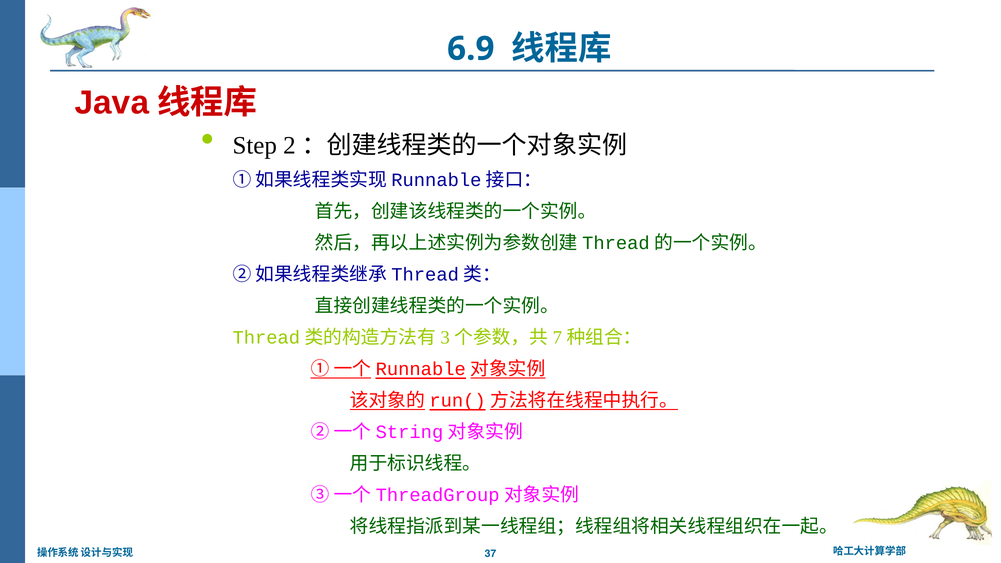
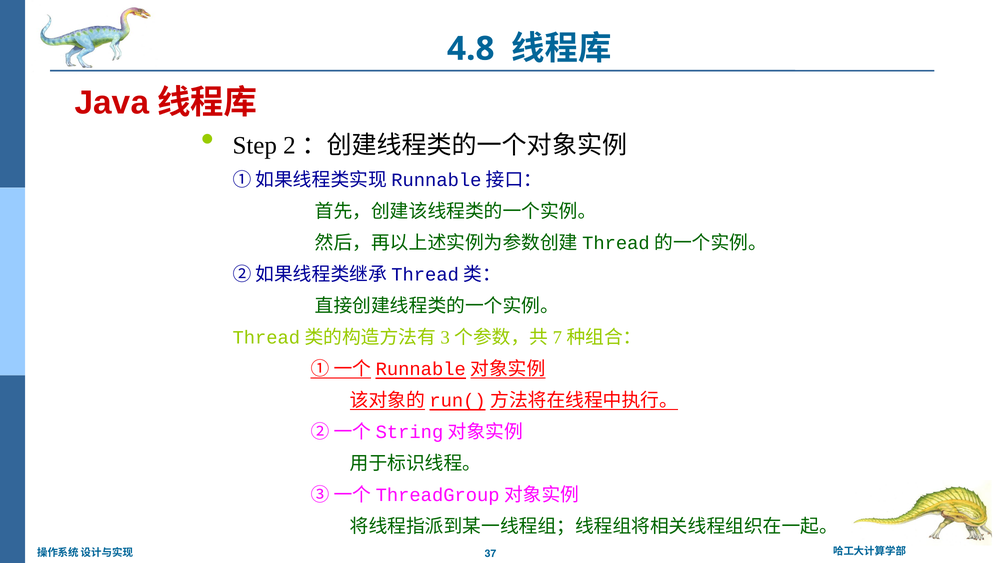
6.9: 6.9 -> 4.8
